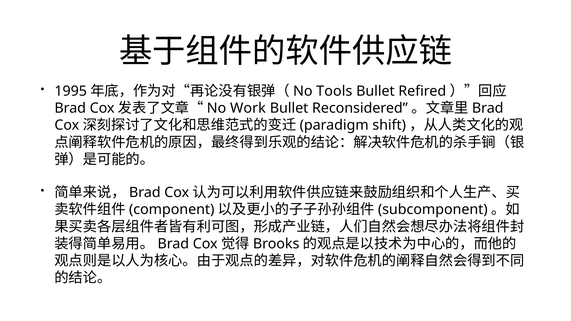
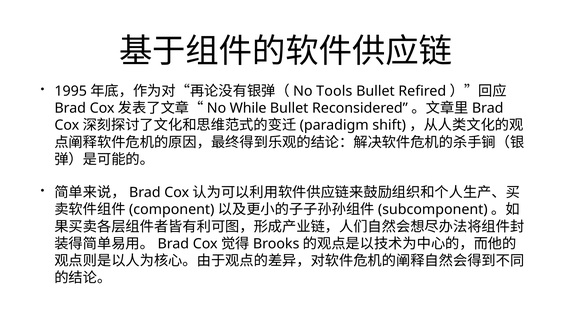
Work: Work -> While
